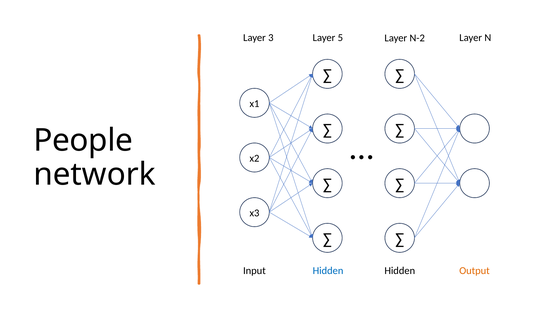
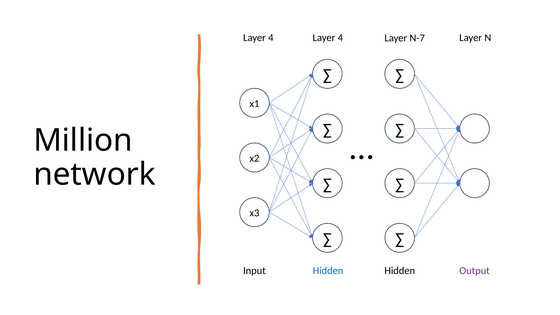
3 at (271, 38): 3 -> 4
5 at (340, 38): 5 -> 4
N-2: N-2 -> N-7
People: People -> Million
Output colour: orange -> purple
